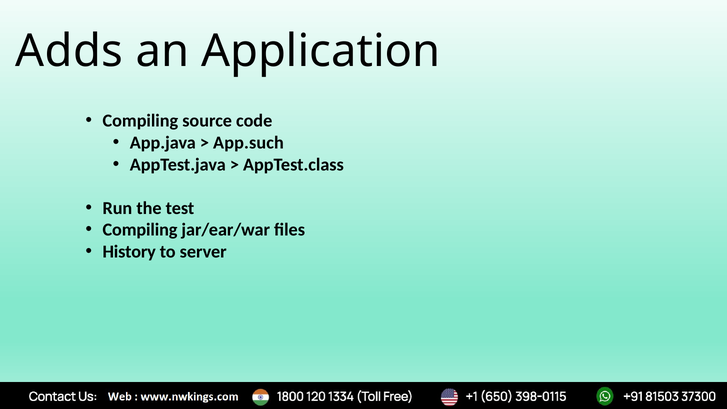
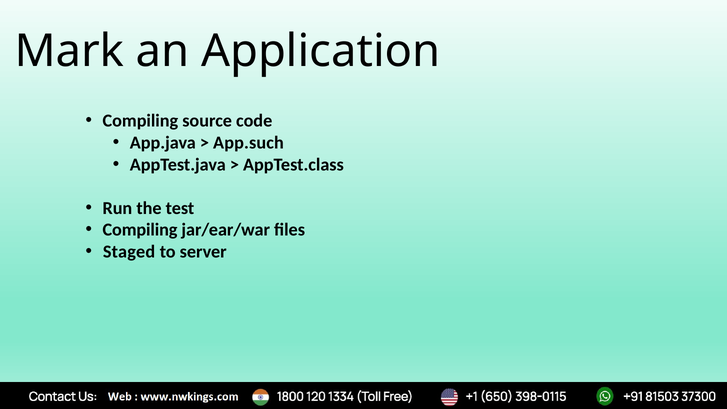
Adds: Adds -> Mark
History: History -> Staged
